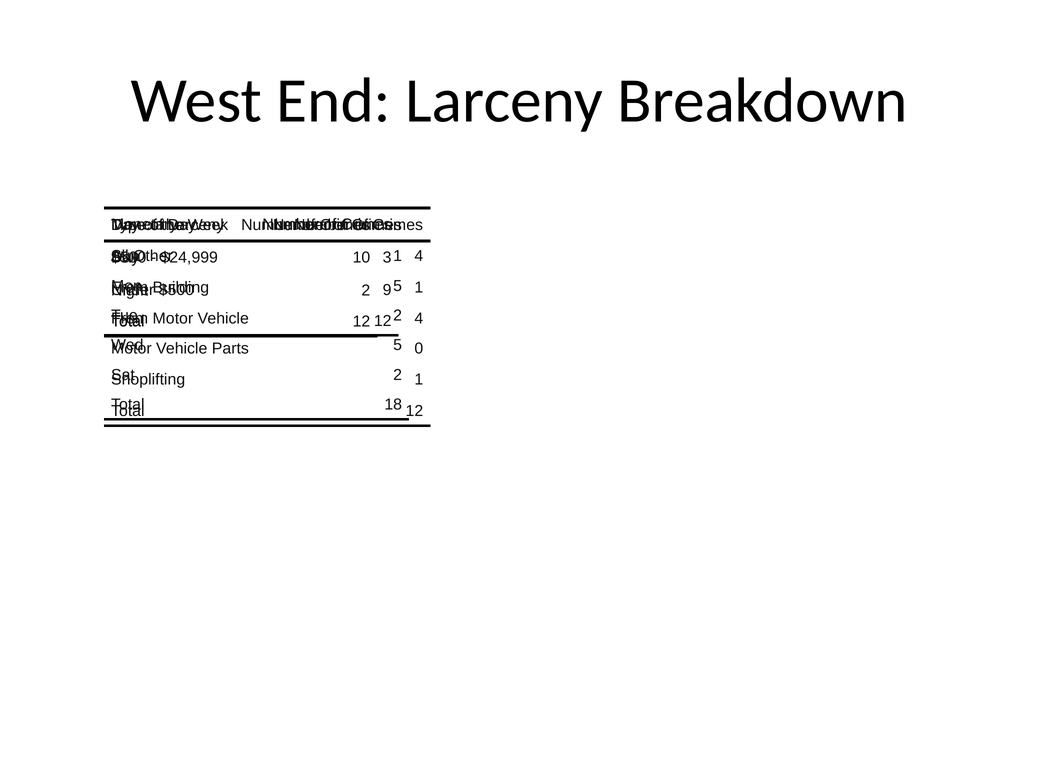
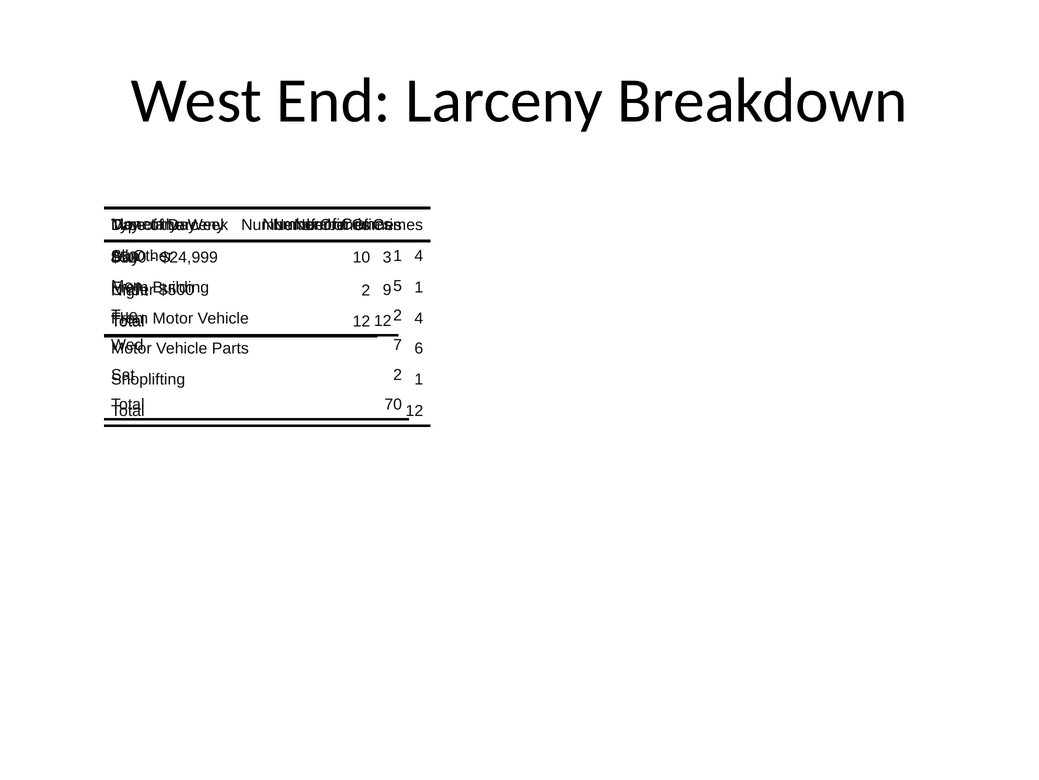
5 at (398, 345): 5 -> 7
0: 0 -> 6
18: 18 -> 70
